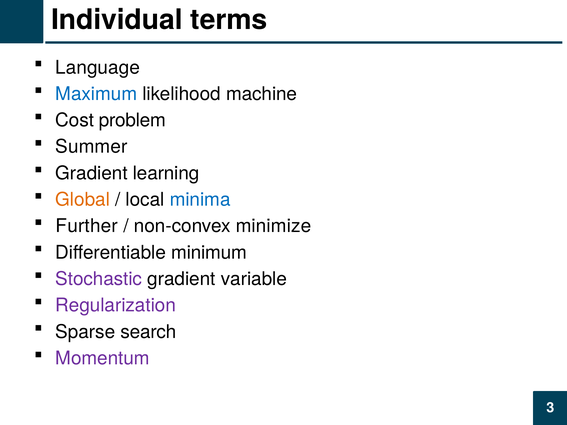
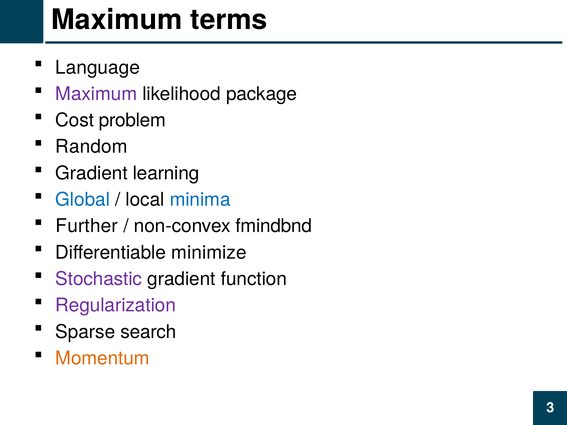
Individual at (117, 20): Individual -> Maximum
Maximum at (96, 94) colour: blue -> purple
machine: machine -> package
Summer: Summer -> Random
Global colour: orange -> blue
minimize: minimize -> fmindbnd
minimum: minimum -> minimize
variable: variable -> function
Momentum colour: purple -> orange
